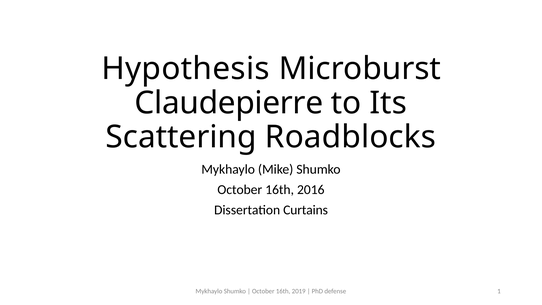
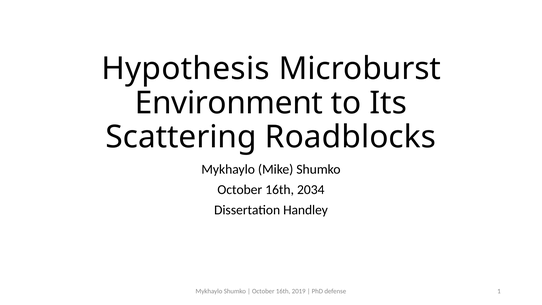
Claudepierre: Claudepierre -> Environment
2016: 2016 -> 2034
Curtains: Curtains -> Handley
